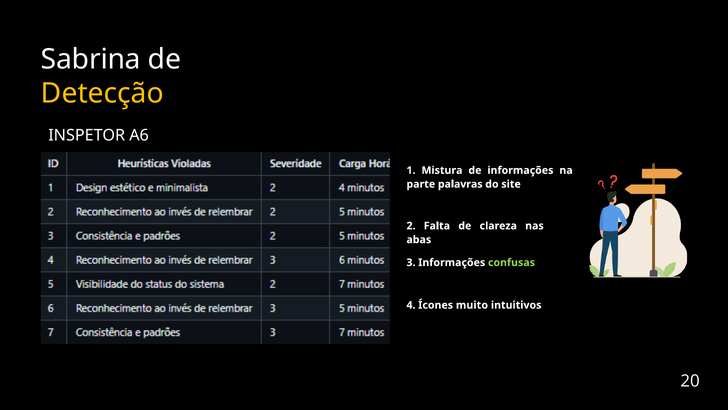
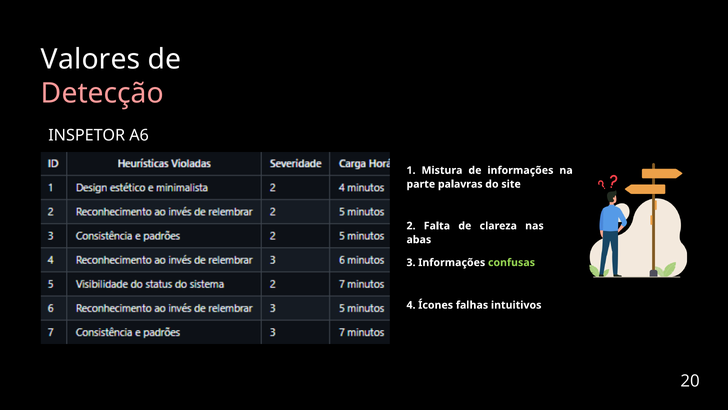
Sabrina: Sabrina -> Valores
Detecção colour: yellow -> pink
muito: muito -> falhas
